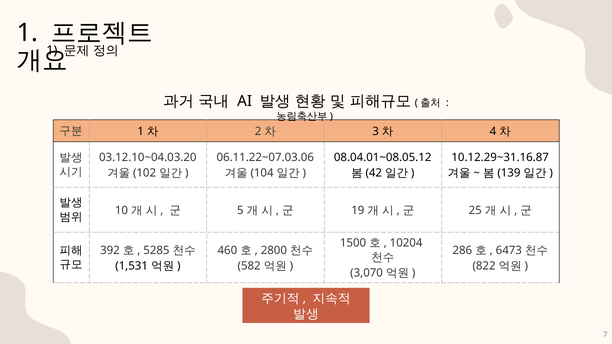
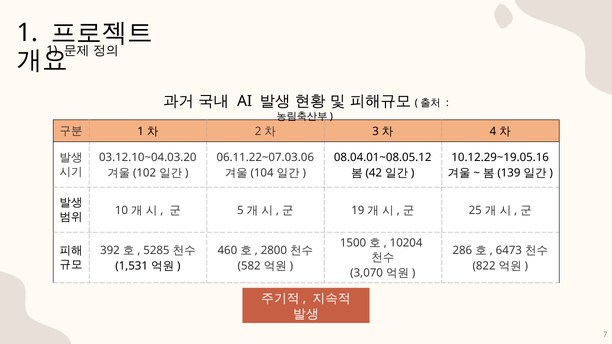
10.12.29~31.16.87: 10.12.29~31.16.87 -> 10.12.29~19.05.16
